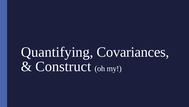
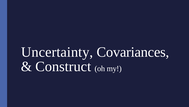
Quantifying: Quantifying -> Uncertainty
